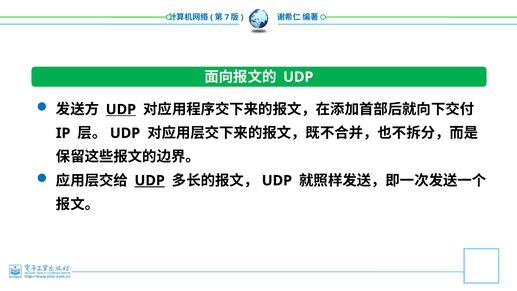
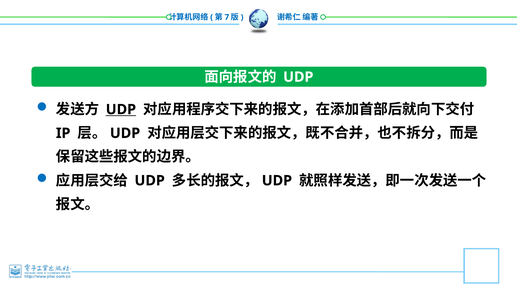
UDP at (150, 180) underline: present -> none
